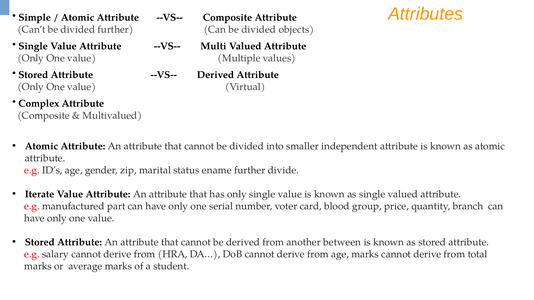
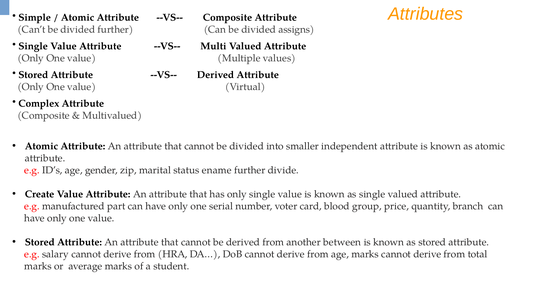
objects: objects -> assigns
Iterate: Iterate -> Create
